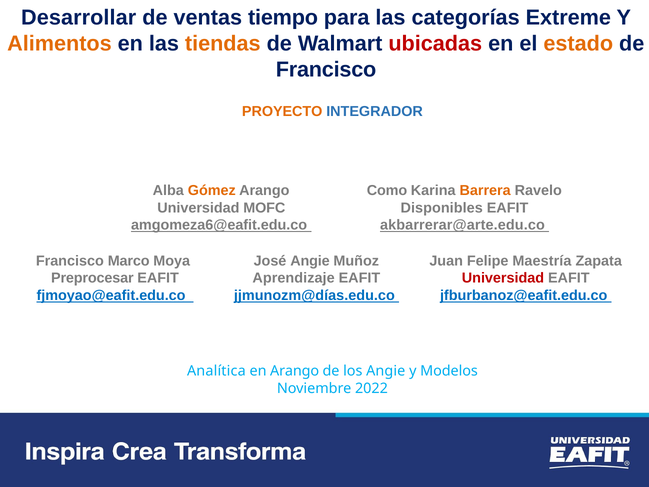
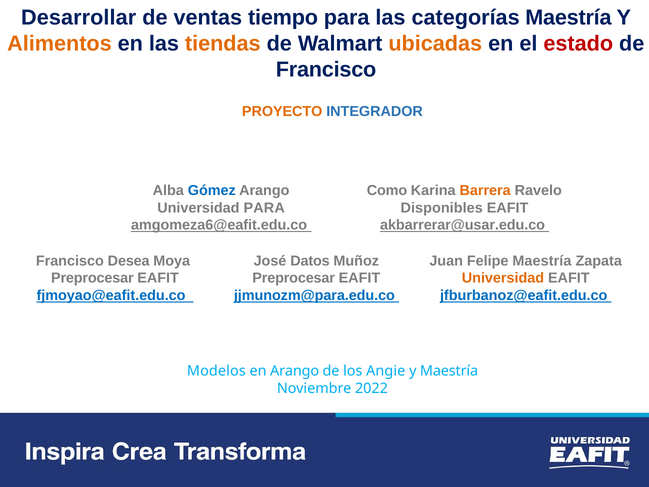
categorías Extreme: Extreme -> Maestría
ubicadas colour: red -> orange
estado colour: orange -> red
Gómez colour: orange -> blue
Universidad MOFC: MOFC -> PARA
akbarrerar@arte.edu.co: akbarrerar@arte.edu.co -> akbarrerar@usar.edu.co
Marco: Marco -> Desea
José Angie: Angie -> Datos
Aprendizaje at (294, 278): Aprendizaje -> Preprocesar
Universidad at (503, 278) colour: red -> orange
jjmunozm@días.edu.co: jjmunozm@días.edu.co -> jjmunozm@para.edu.co
Analítica: Analítica -> Modelos
y Modelos: Modelos -> Maestría
